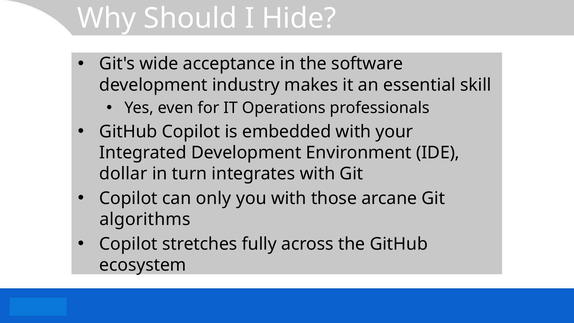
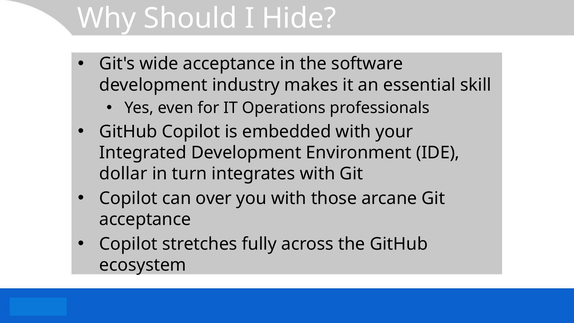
only: only -> over
algorithms at (145, 219): algorithms -> acceptance
